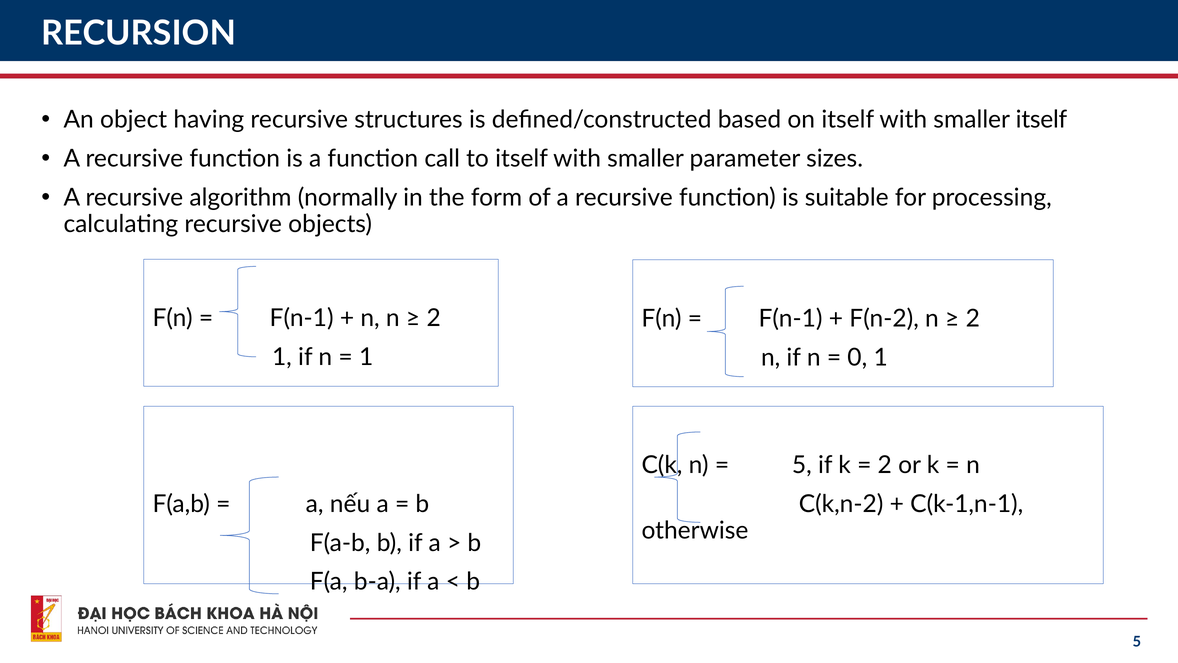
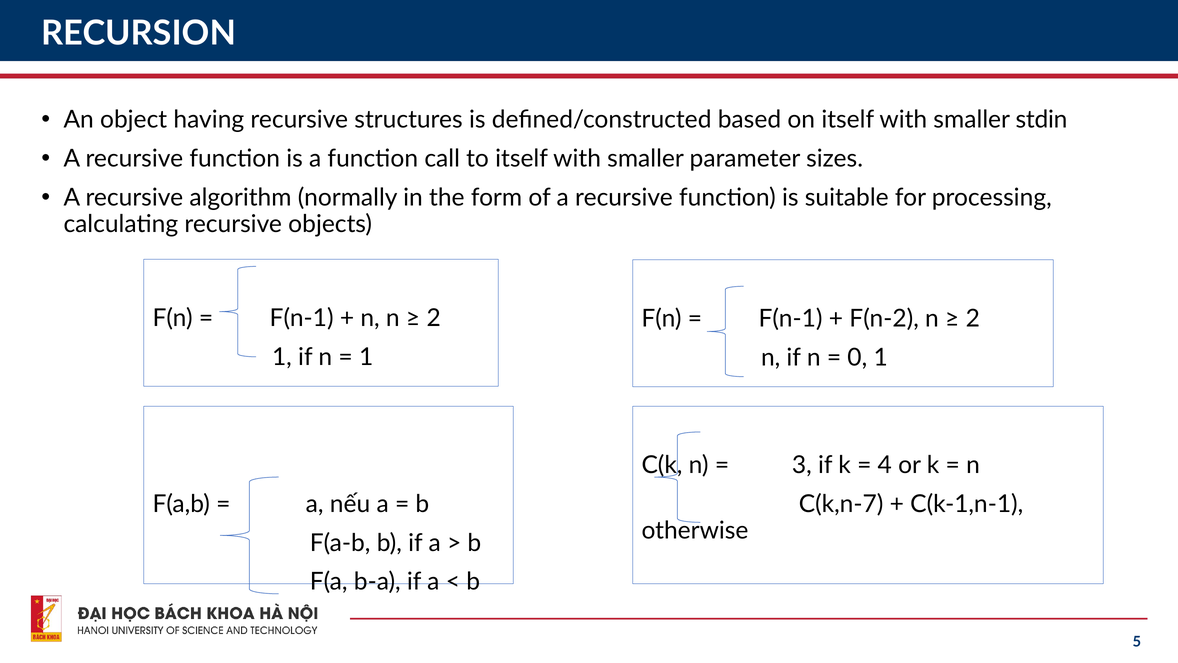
smaller itself: itself -> stdin
5 at (802, 465): 5 -> 3
2 at (885, 465): 2 -> 4
C(k,n-2: C(k,n-2 -> C(k,n-7
